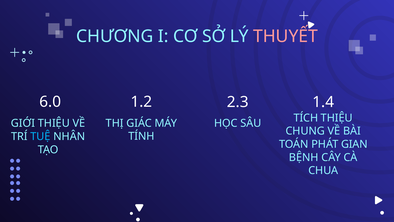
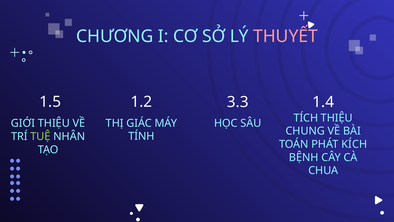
6.0: 6.0 -> 1.5
2.3: 2.3 -> 3.3
TUỆ colour: light blue -> light green
GIAN: GIAN -> KÍCH
